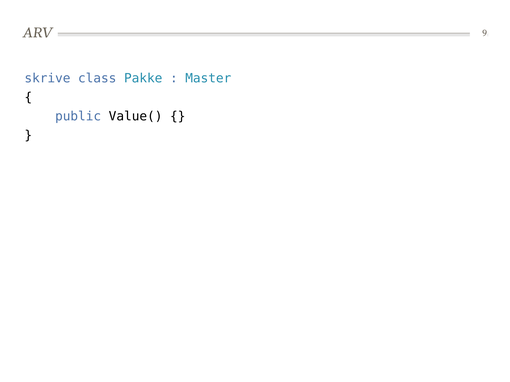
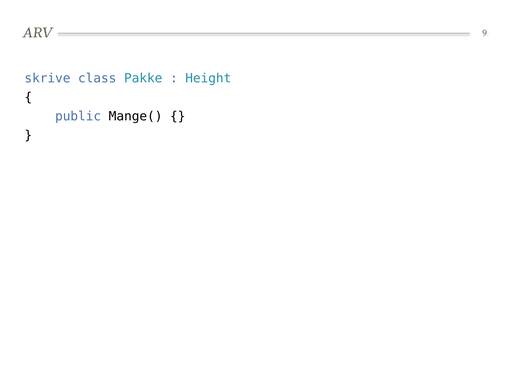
Master: Master -> Height
Value(: Value( -> Mange(
